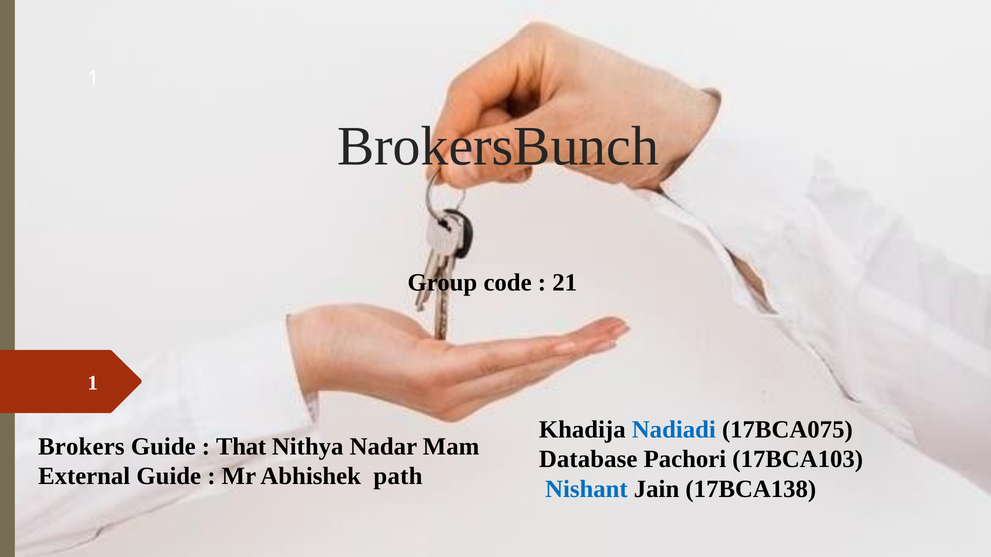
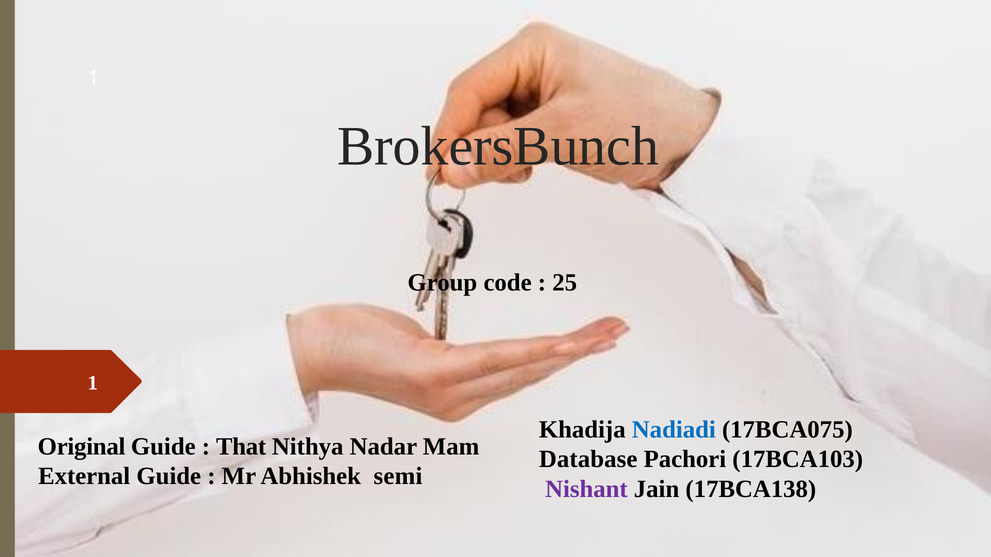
21: 21 -> 25
Brokers: Brokers -> Original
path: path -> semi
Nishant colour: blue -> purple
